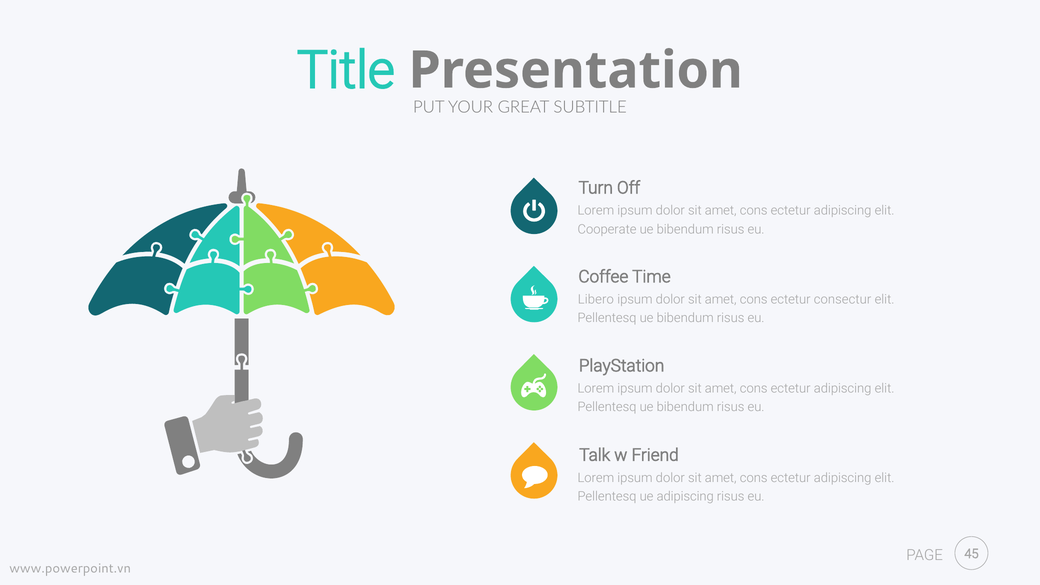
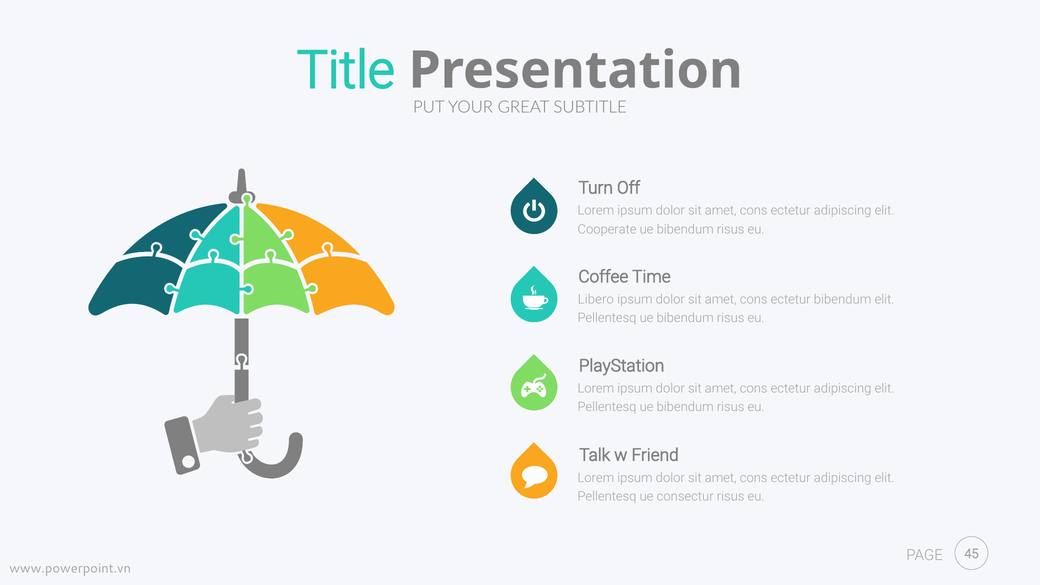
ectetur consectur: consectur -> bibendum
ue adipiscing: adipiscing -> consectur
